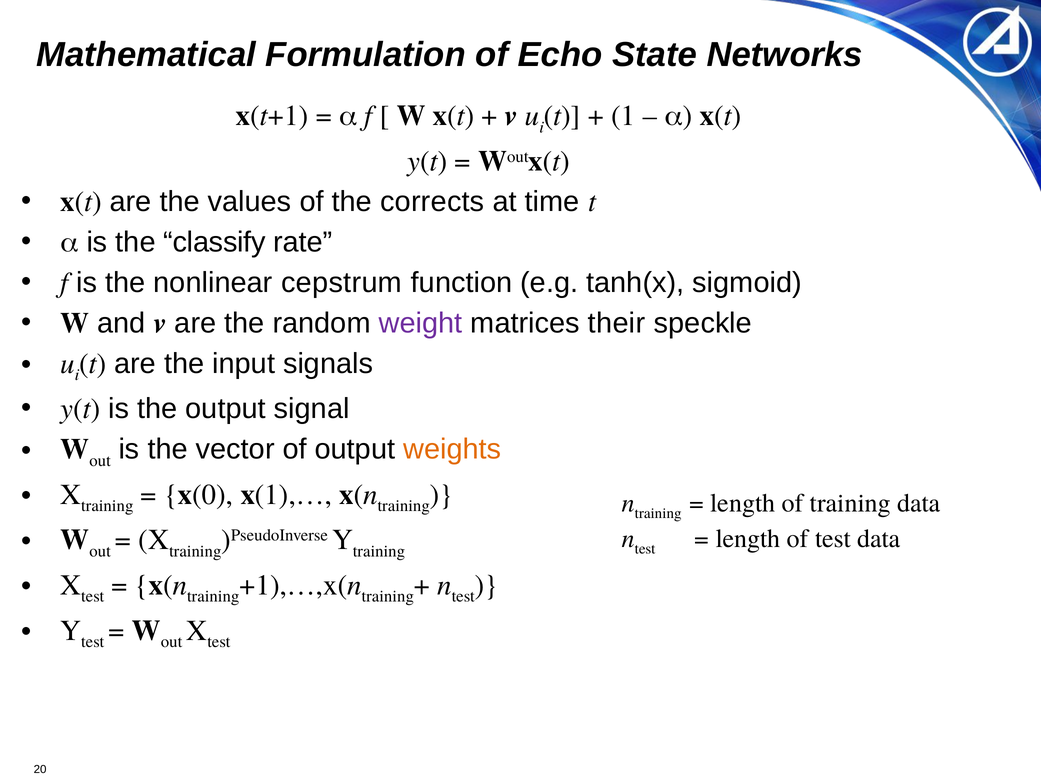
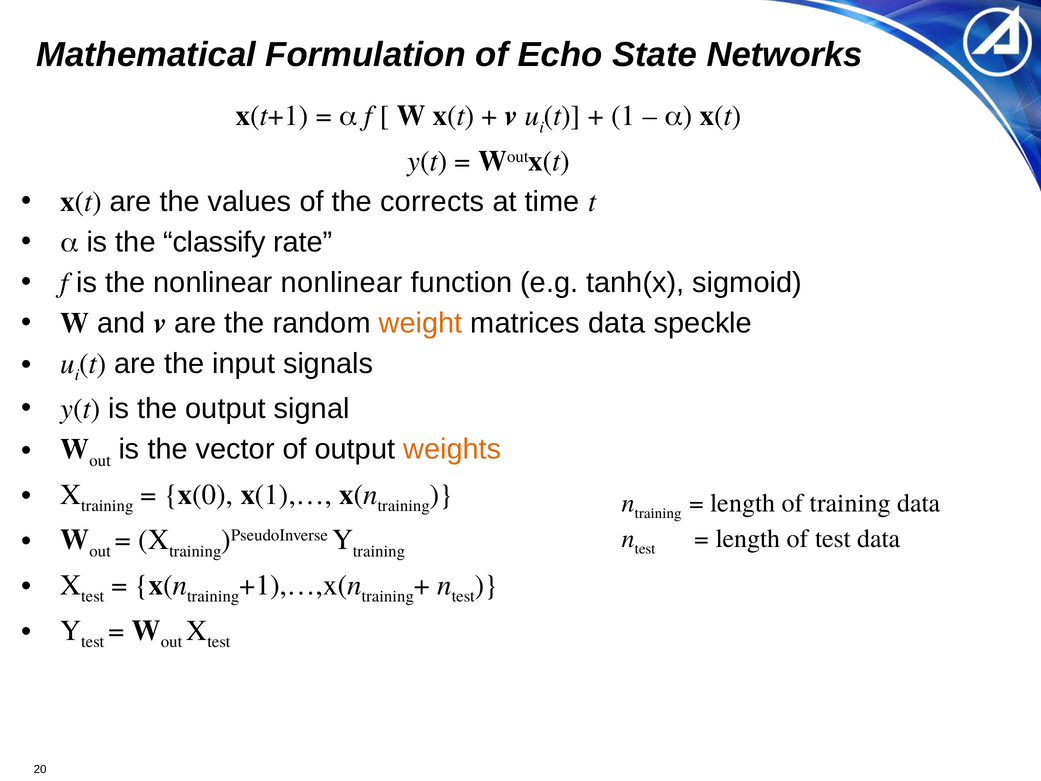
nonlinear cepstrum: cepstrum -> nonlinear
weight colour: purple -> orange
matrices their: their -> data
